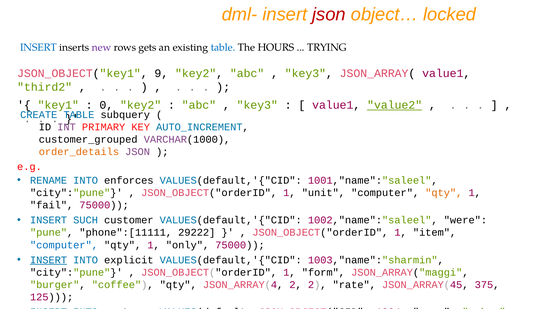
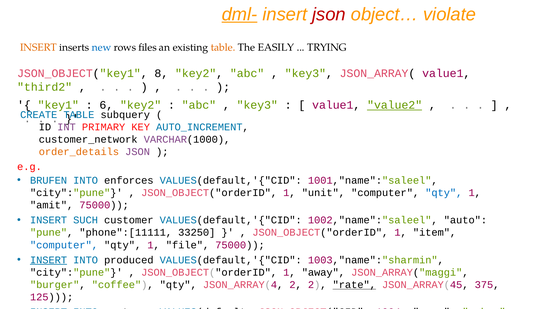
dml- underline: none -> present
locked: locked -> violate
INSERT at (39, 47) colour: blue -> orange
new colour: purple -> blue
gets: gets -> files
table at (223, 47) colour: blue -> orange
HOURS: HOURS -> EASILY
9: 9 -> 8
0: 0 -> 6
customer_grouped: customer_grouped -> customer_network
RENAME: RENAME -> BRUFEN
qty at (444, 193) colour: orange -> blue
fail: fail -> amit
were: were -> auto
29222: 29222 -> 33250
only: only -> file
explicit: explicit -> produced
form: form -> away
rate at (354, 285) underline: none -> present
